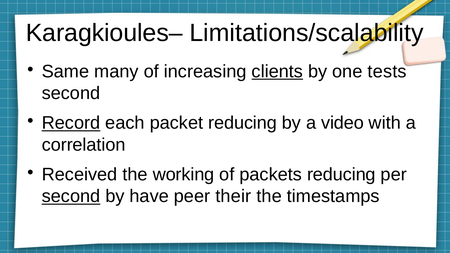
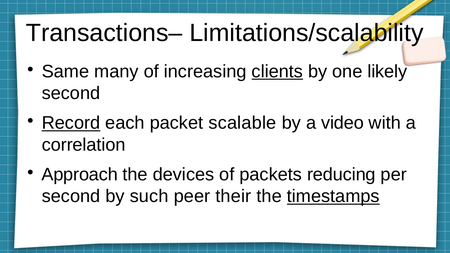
Karagkioules–: Karagkioules– -> Transactions–
tests: tests -> likely
packet reducing: reducing -> scalable
Received: Received -> Approach
working: working -> devices
second at (71, 196) underline: present -> none
have: have -> such
timestamps underline: none -> present
